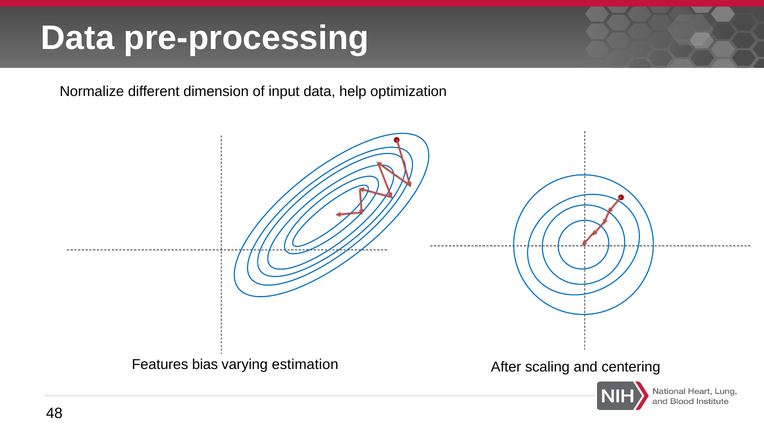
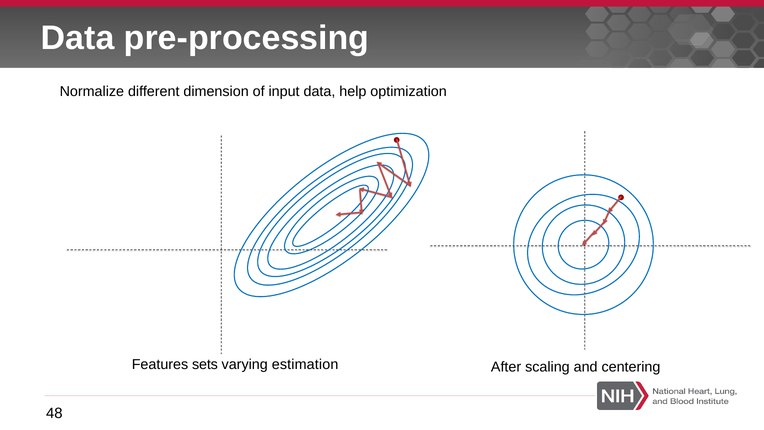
bias: bias -> sets
